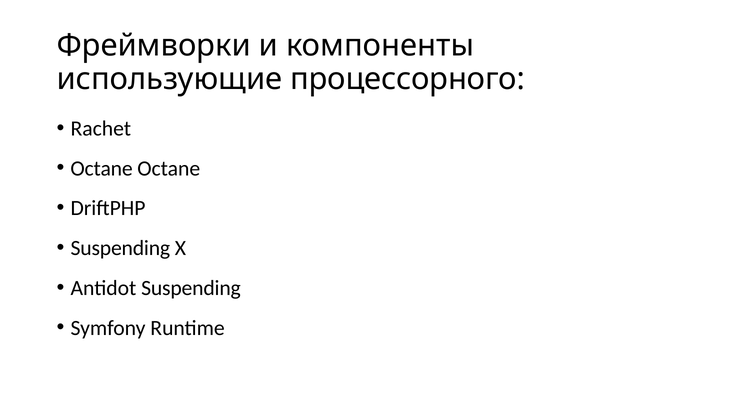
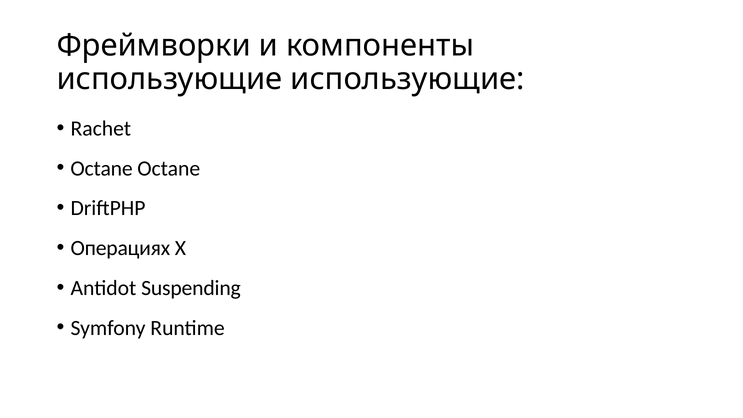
использующие процессорного: процессорного -> использующие
Suspending at (120, 248): Suspending -> Операциях
